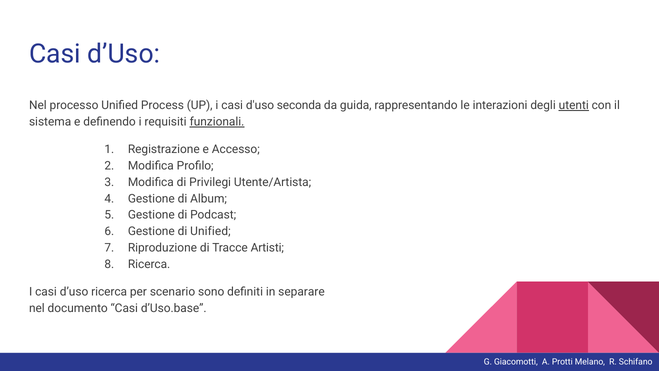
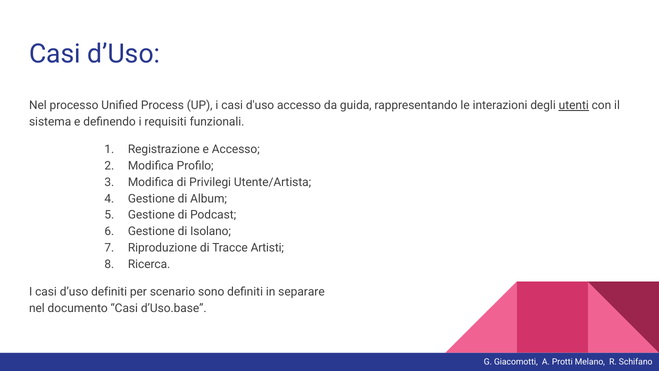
d'uso seconda: seconda -> accesso
funzionali underline: present -> none
di Unified: Unified -> Isolano
d’uso ricerca: ricerca -> definiti
